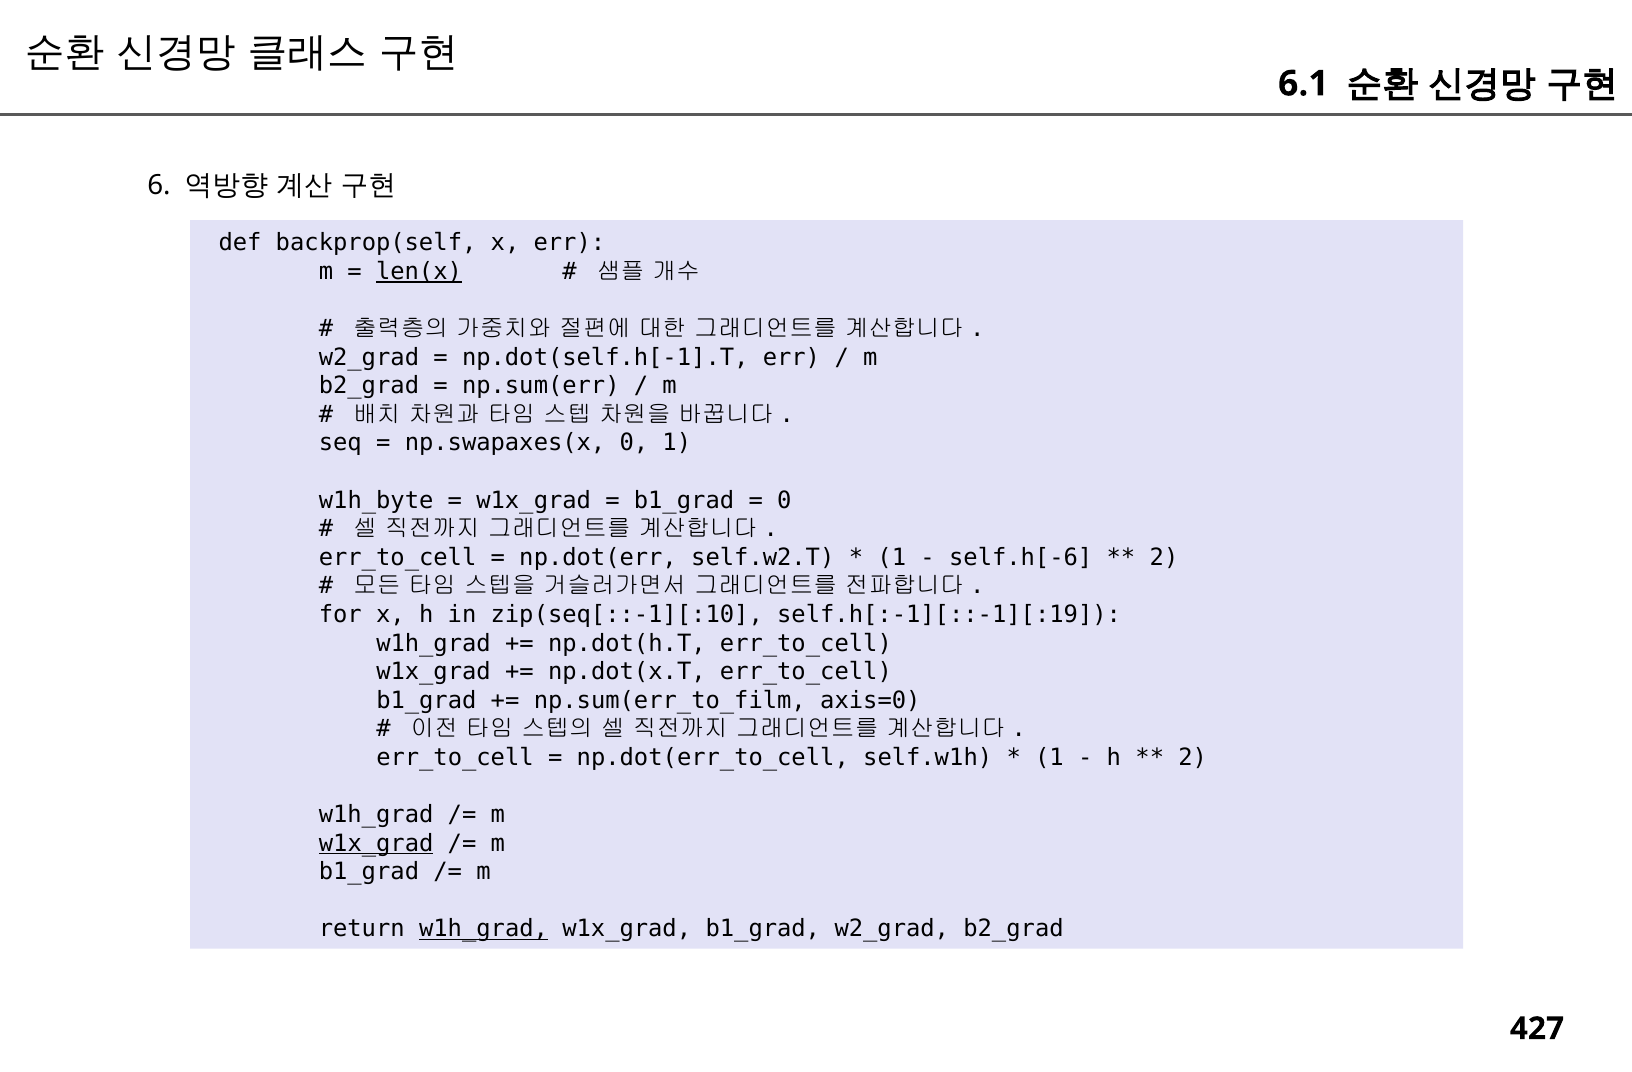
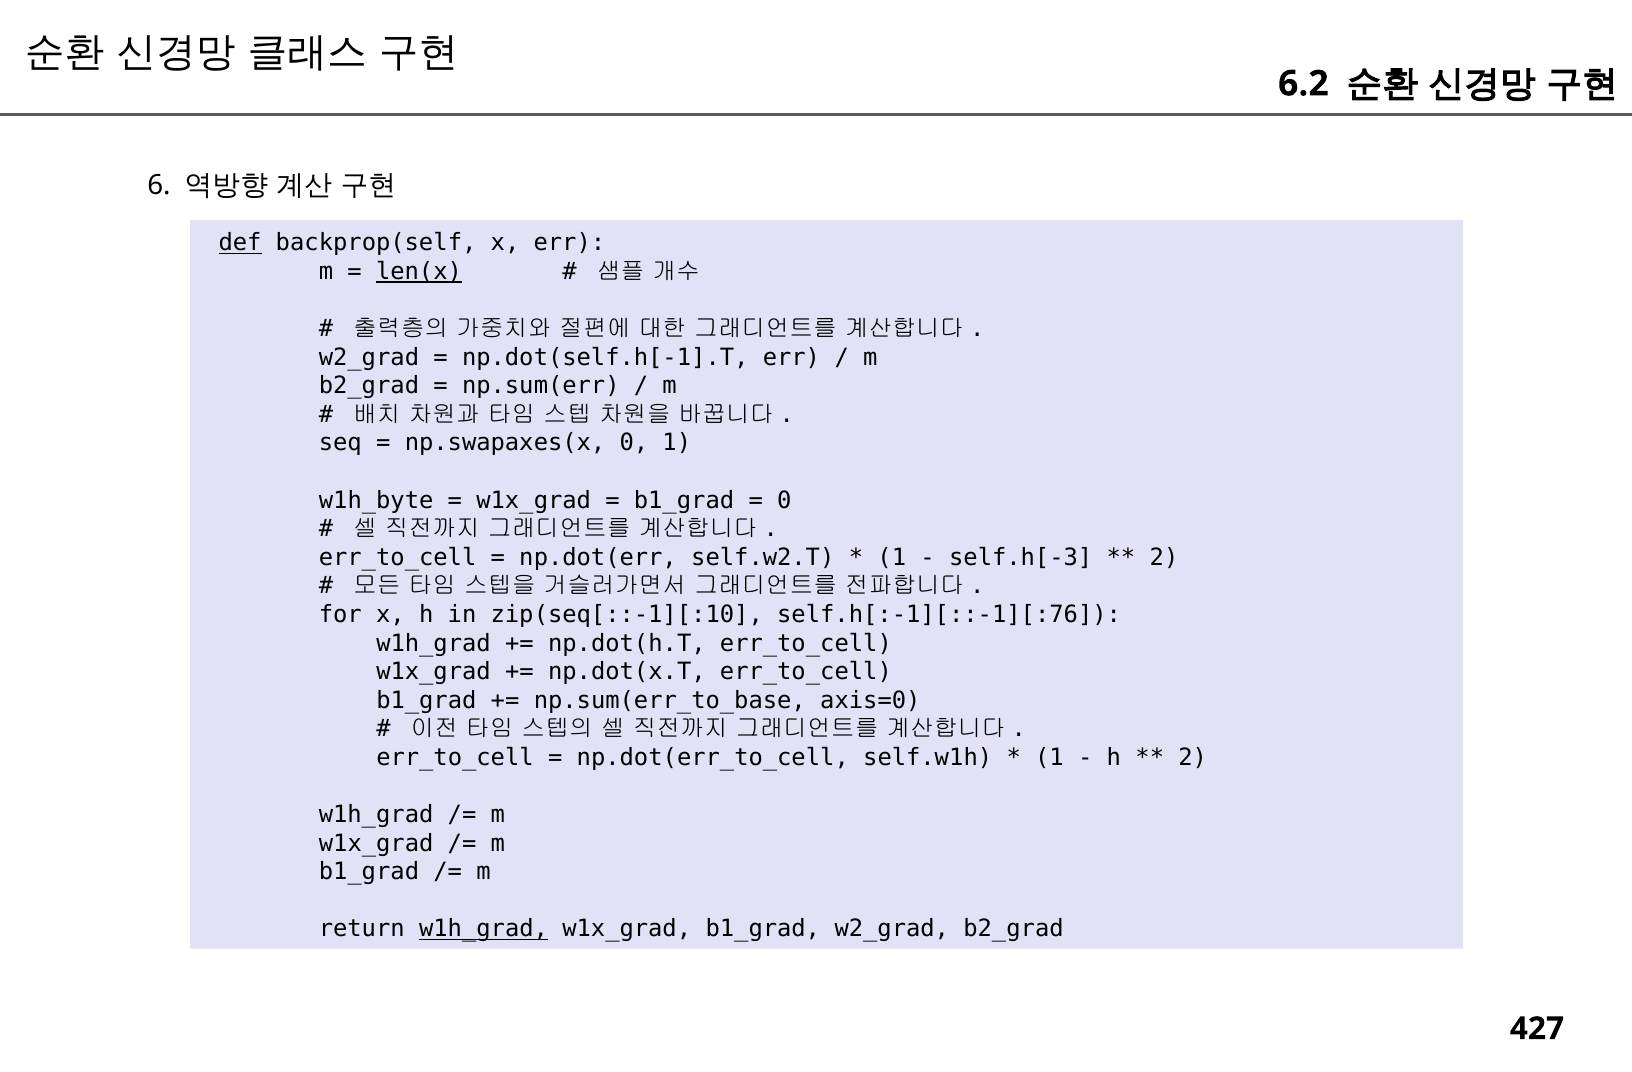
6.1: 6.1 -> 6.2
def underline: none -> present
self.h[-6: self.h[-6 -> self.h[-3
self.h[:-1][::-1][:19: self.h[:-1][::-1][:19 -> self.h[:-1][::-1][:76
np.sum(err_to_film: np.sum(err_to_film -> np.sum(err_to_base
w1x_grad at (376, 843) underline: present -> none
